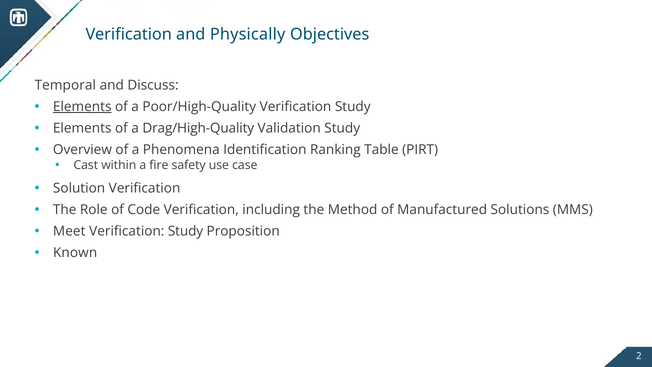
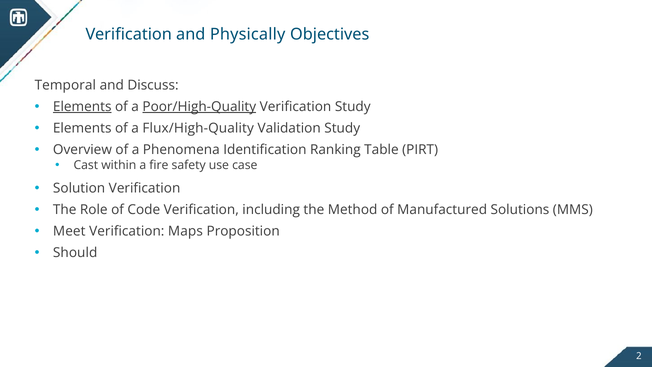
Poor/High-Quality underline: none -> present
Drag/High-Quality: Drag/High-Quality -> Flux/High-Quality
Study at (186, 231): Study -> Maps
Known: Known -> Should
